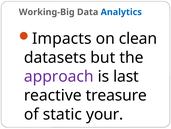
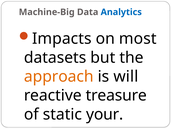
Working-Big: Working-Big -> Machine-Big
clean: clean -> most
approach colour: purple -> orange
last: last -> will
